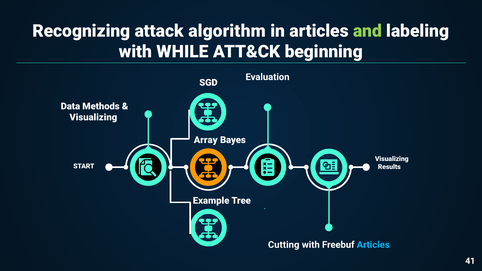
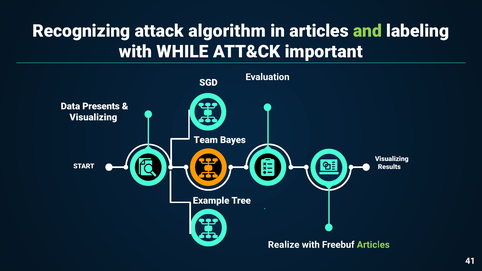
beginning: beginning -> important
Methods: Methods -> Presents
Array: Array -> Team
Cutting: Cutting -> Realize
Articles at (373, 245) colour: light blue -> light green
